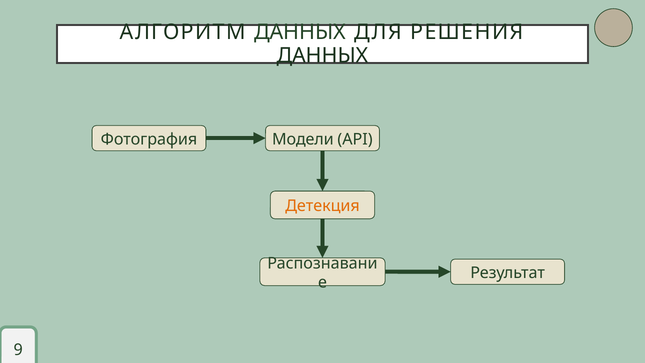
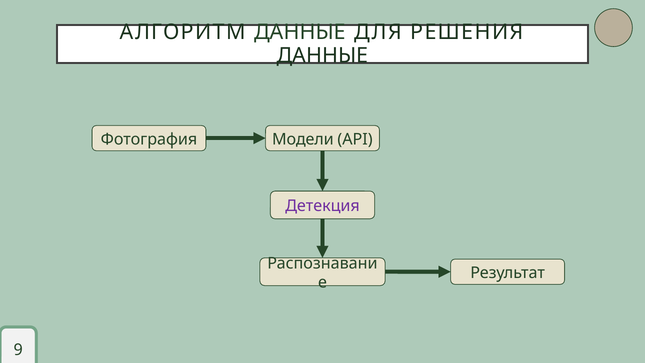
АЛГОРИТМ ДАННЫХ: ДАННЫХ -> ДАННЫЕ
ДАННЫХ at (322, 55): ДАННЫХ -> ДАННЫЕ
Детекция colour: orange -> purple
